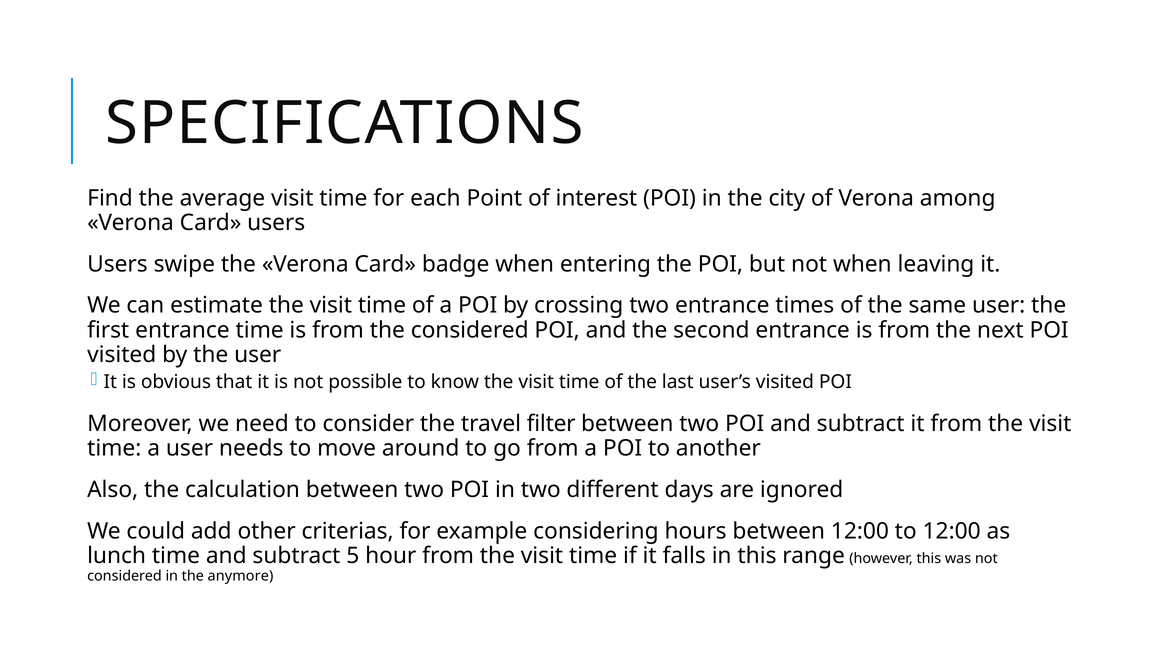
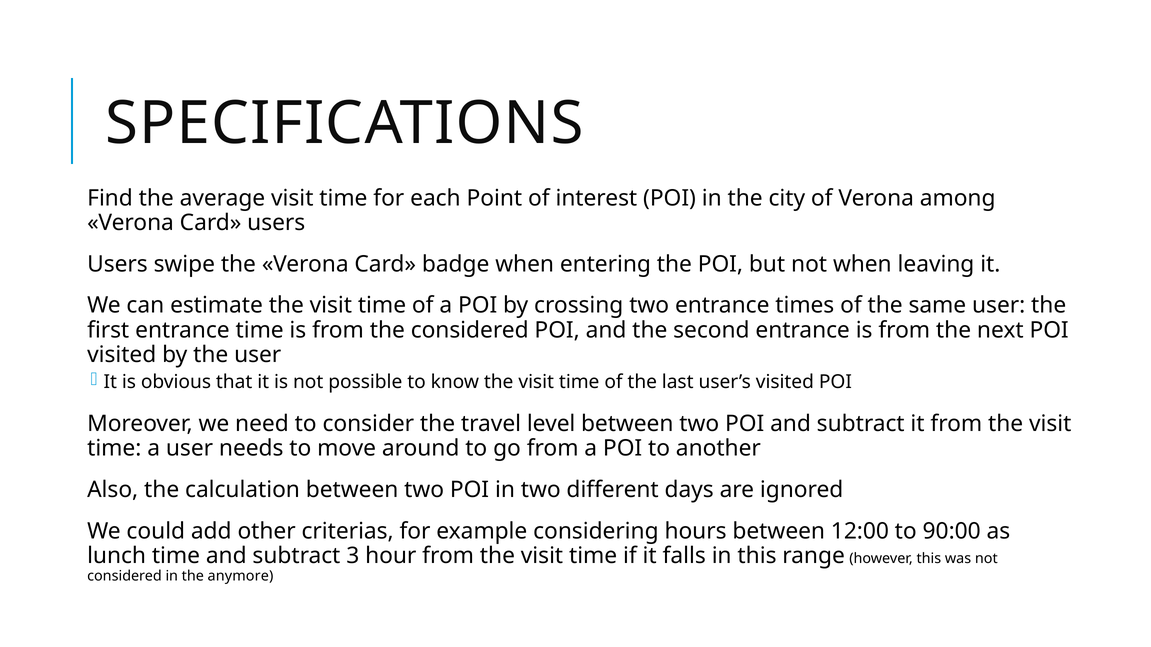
filter: filter -> level
to 12:00: 12:00 -> 90:00
5: 5 -> 3
